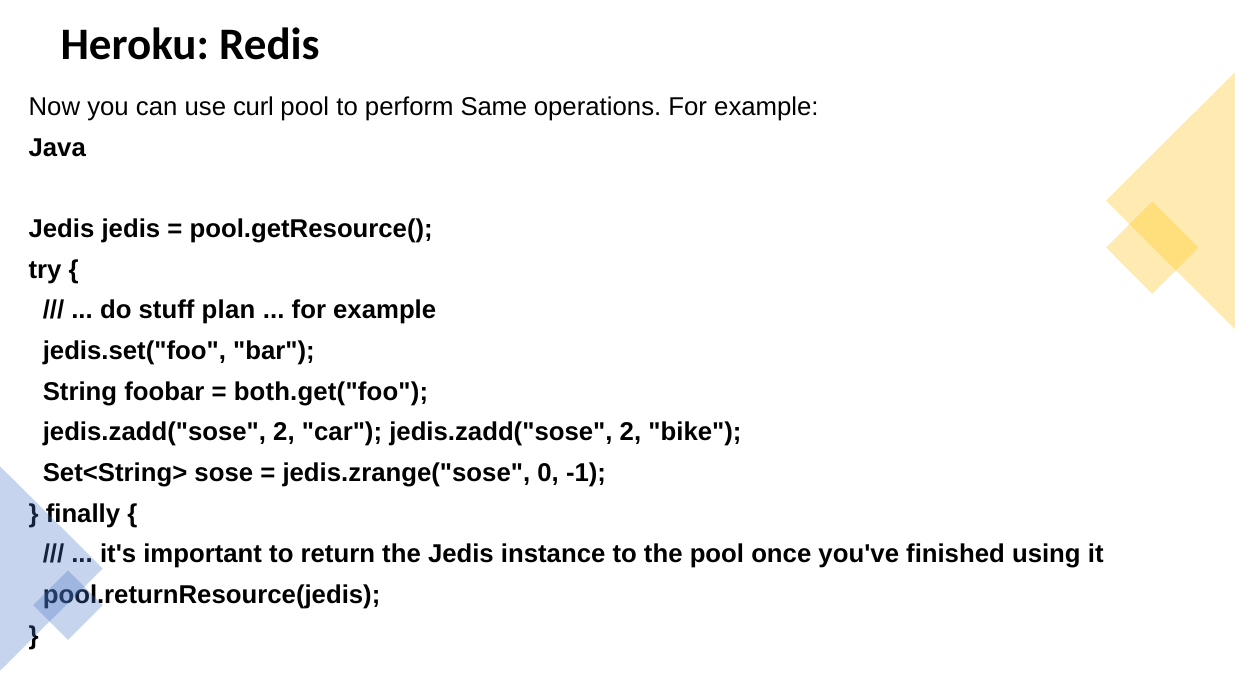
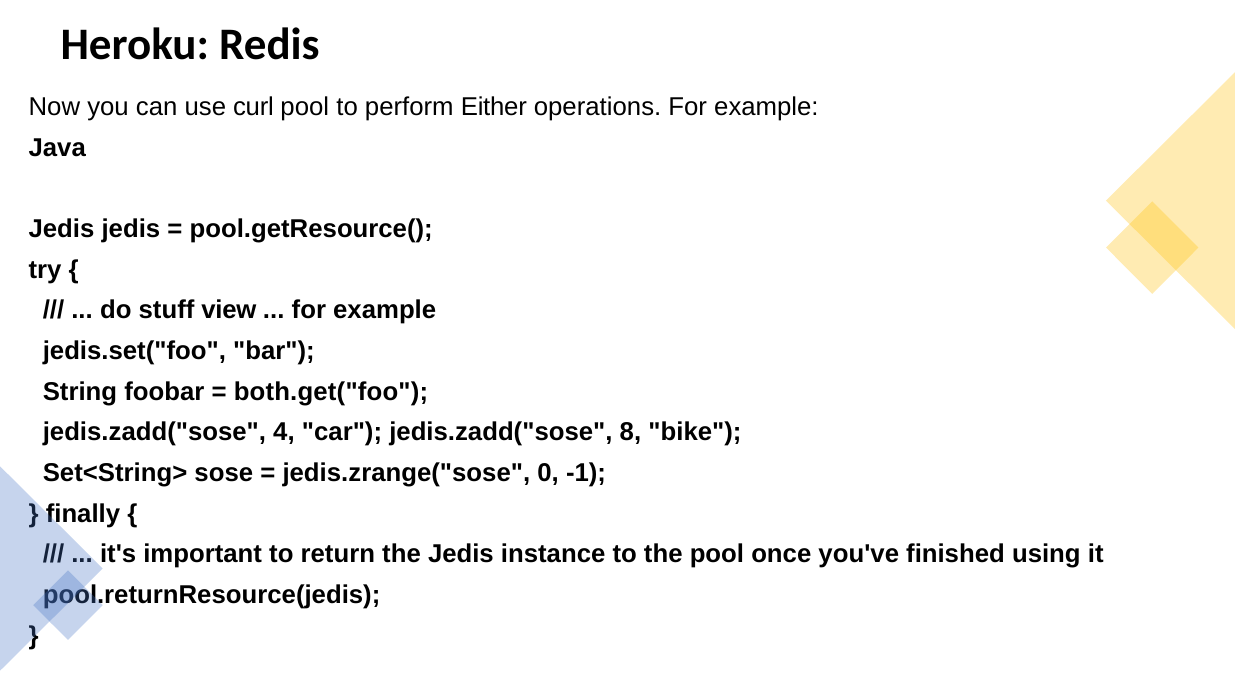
Same: Same -> Either
plan: plan -> view
2 at (284, 432): 2 -> 4
car jedis.zadd("sose 2: 2 -> 8
